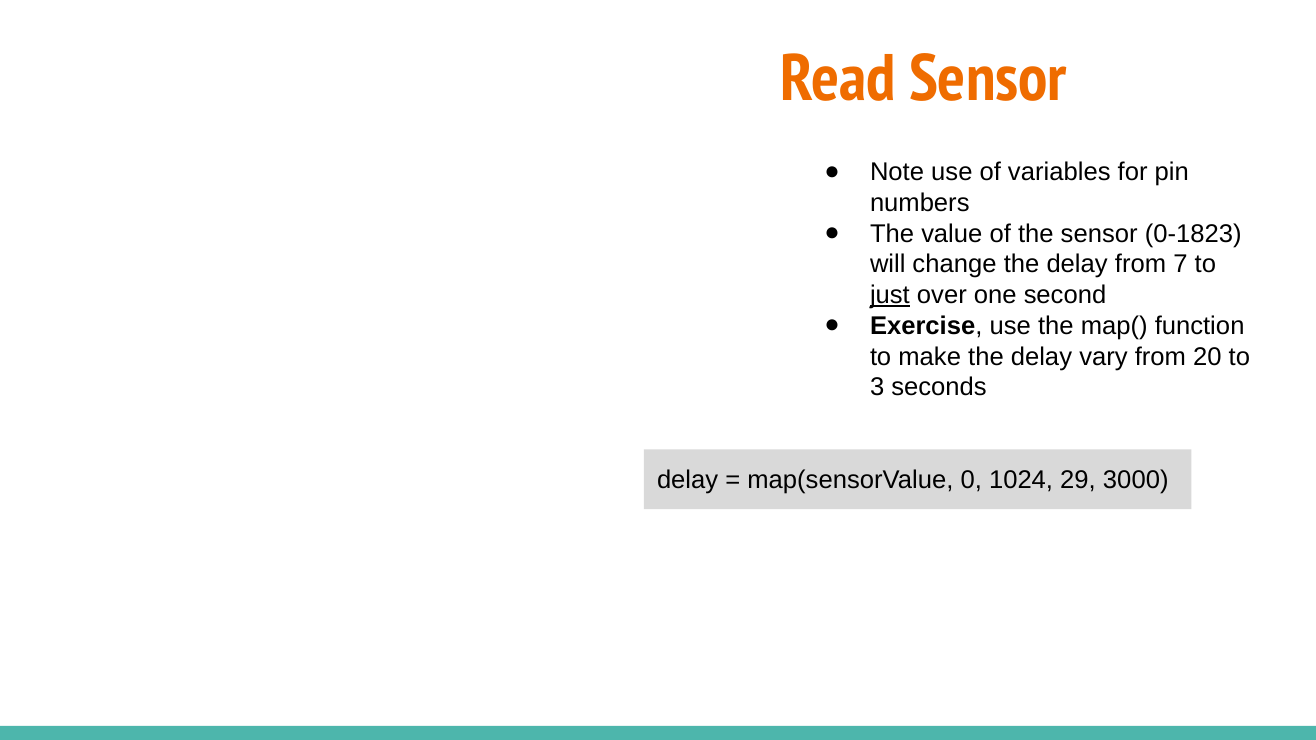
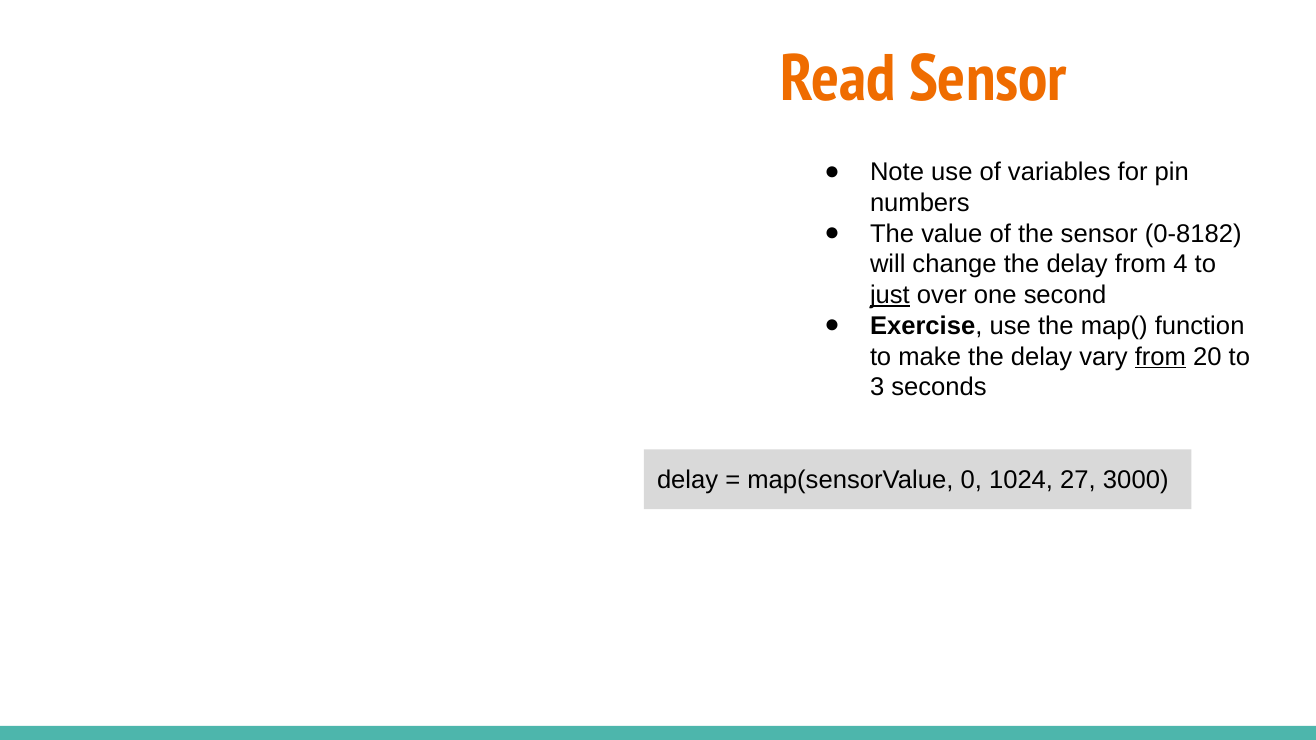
0-1823: 0-1823 -> 0-8182
7: 7 -> 4
from at (1160, 357) underline: none -> present
29: 29 -> 27
